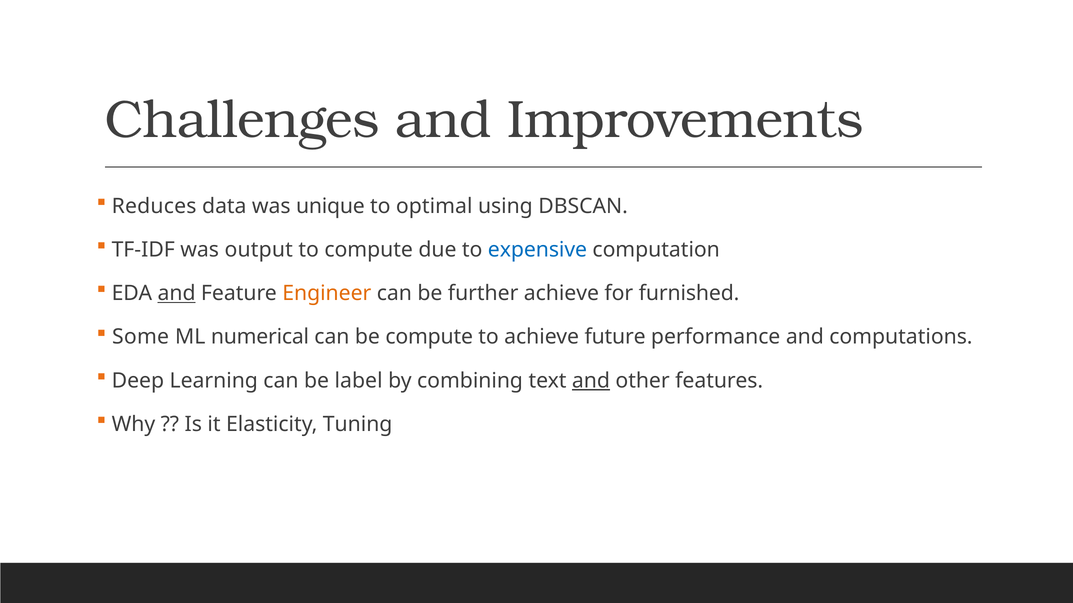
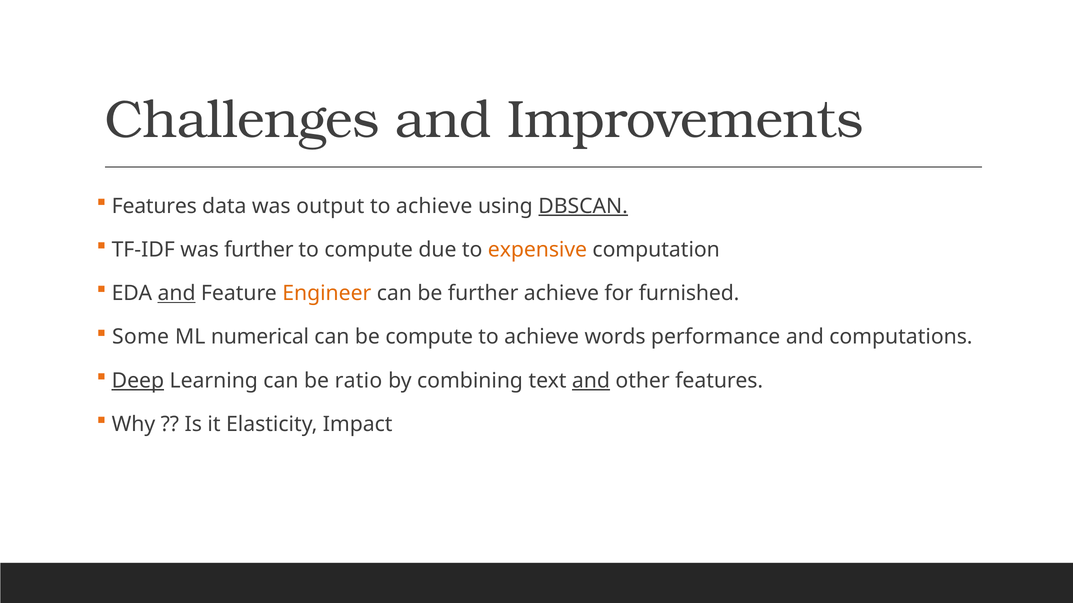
Reduces at (154, 206): Reduces -> Features
unique: unique -> output
optimal at (434, 206): optimal -> achieve
DBSCAN underline: none -> present
was output: output -> further
expensive colour: blue -> orange
future: future -> words
Deep underline: none -> present
label: label -> ratio
Tuning: Tuning -> Impact
